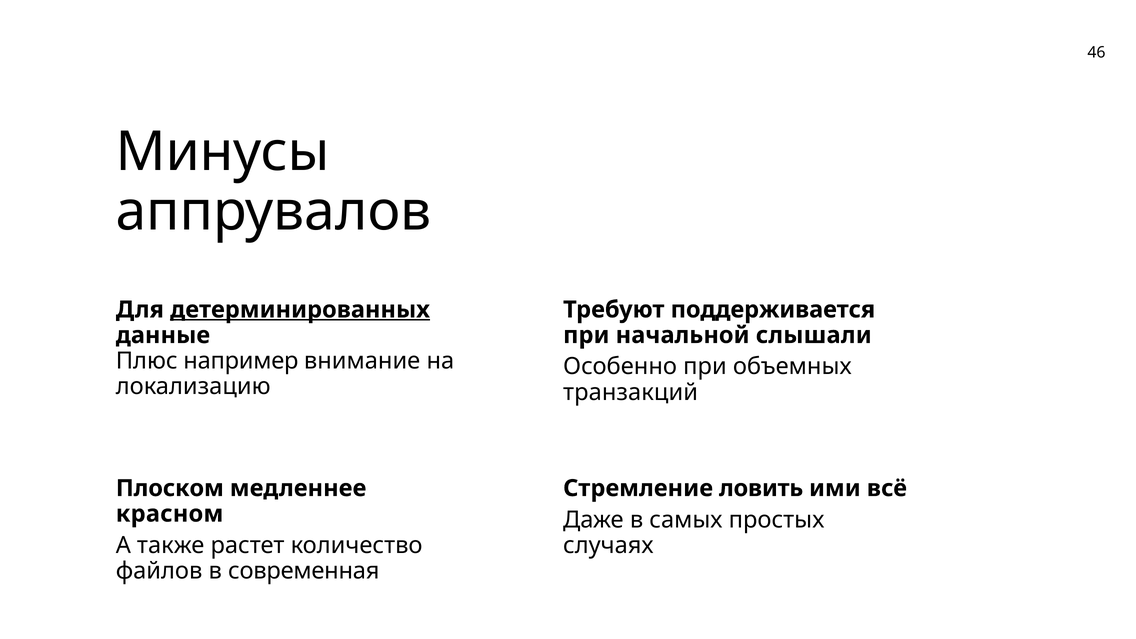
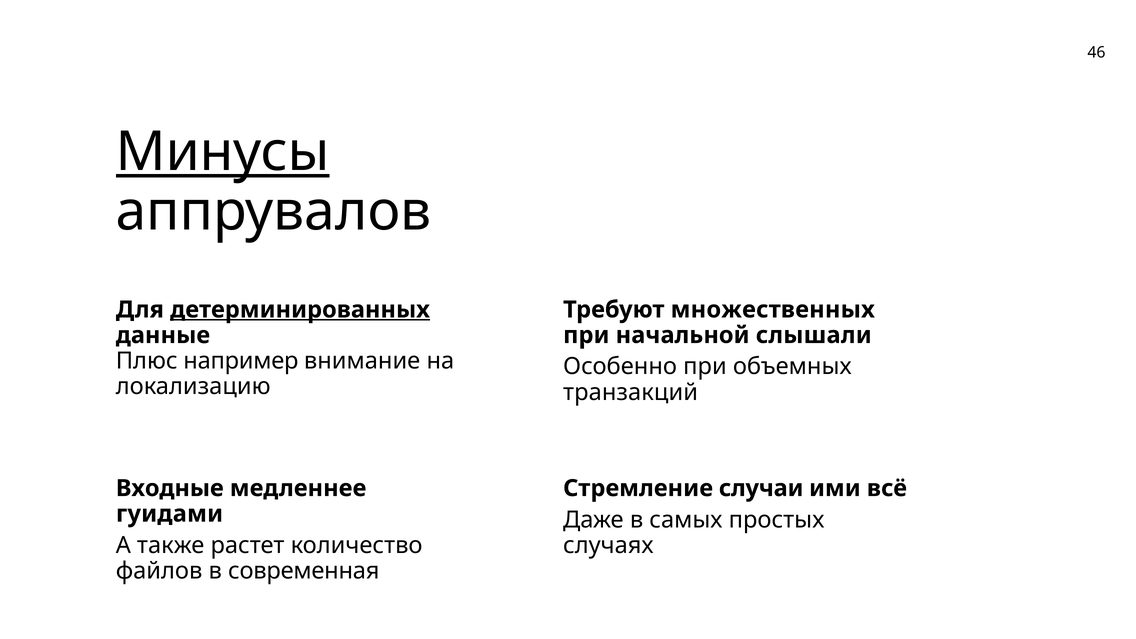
Минусы underline: none -> present
поддерживается: поддерживается -> множественных
Плоском: Плоском -> Входные
ловить: ловить -> случаи
красном: красном -> гуидами
